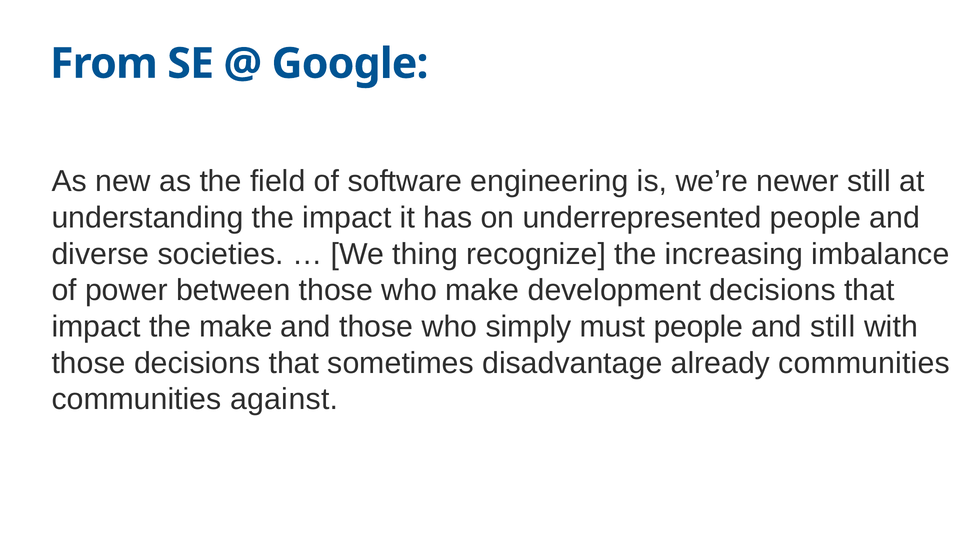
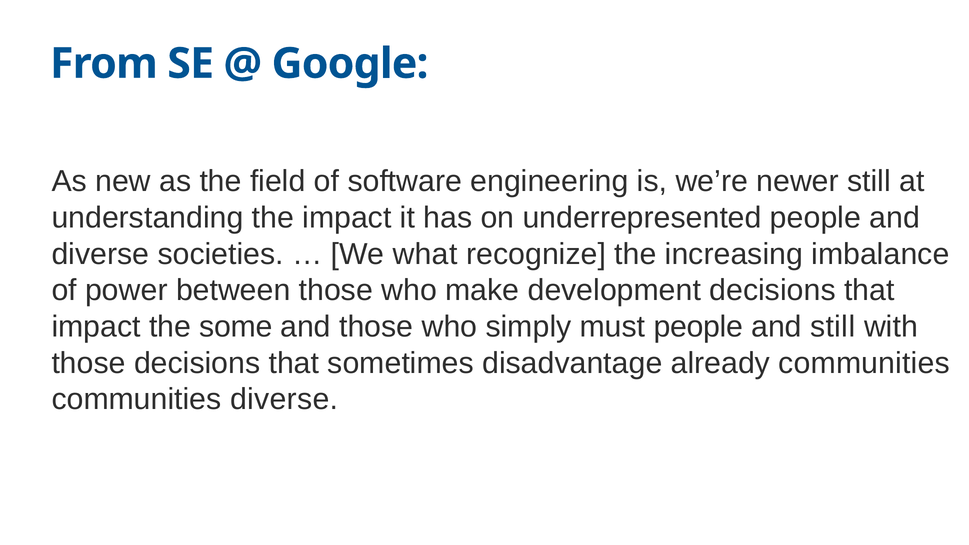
thing: thing -> what
the make: make -> some
communities against: against -> diverse
